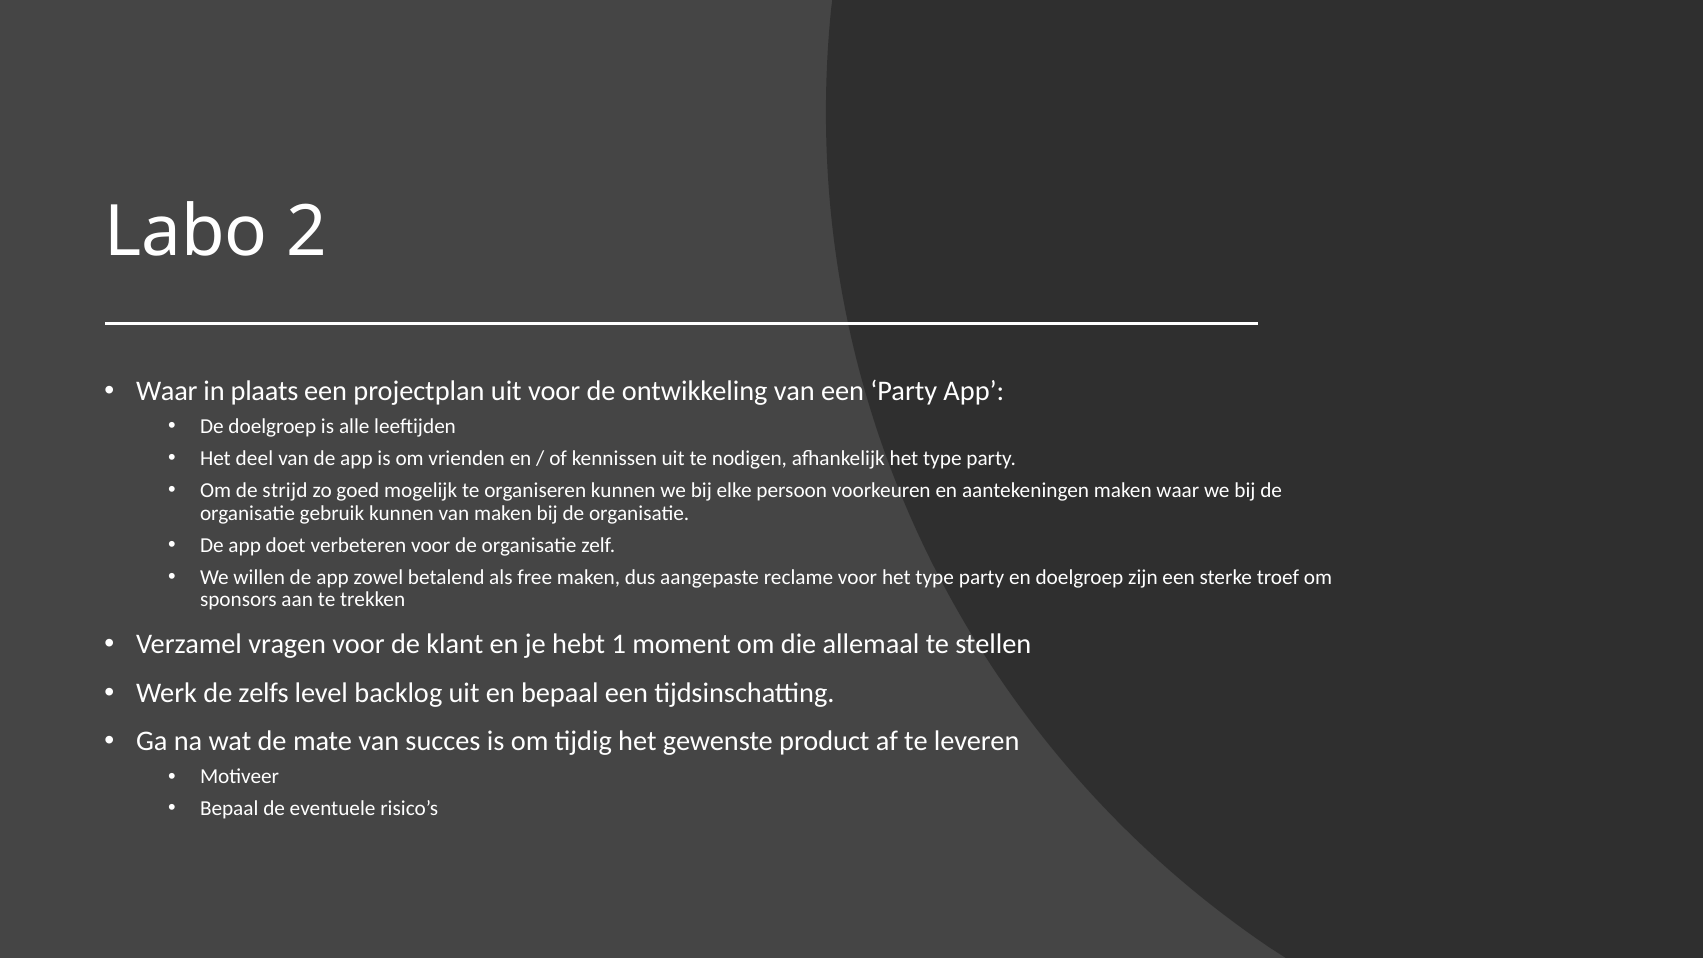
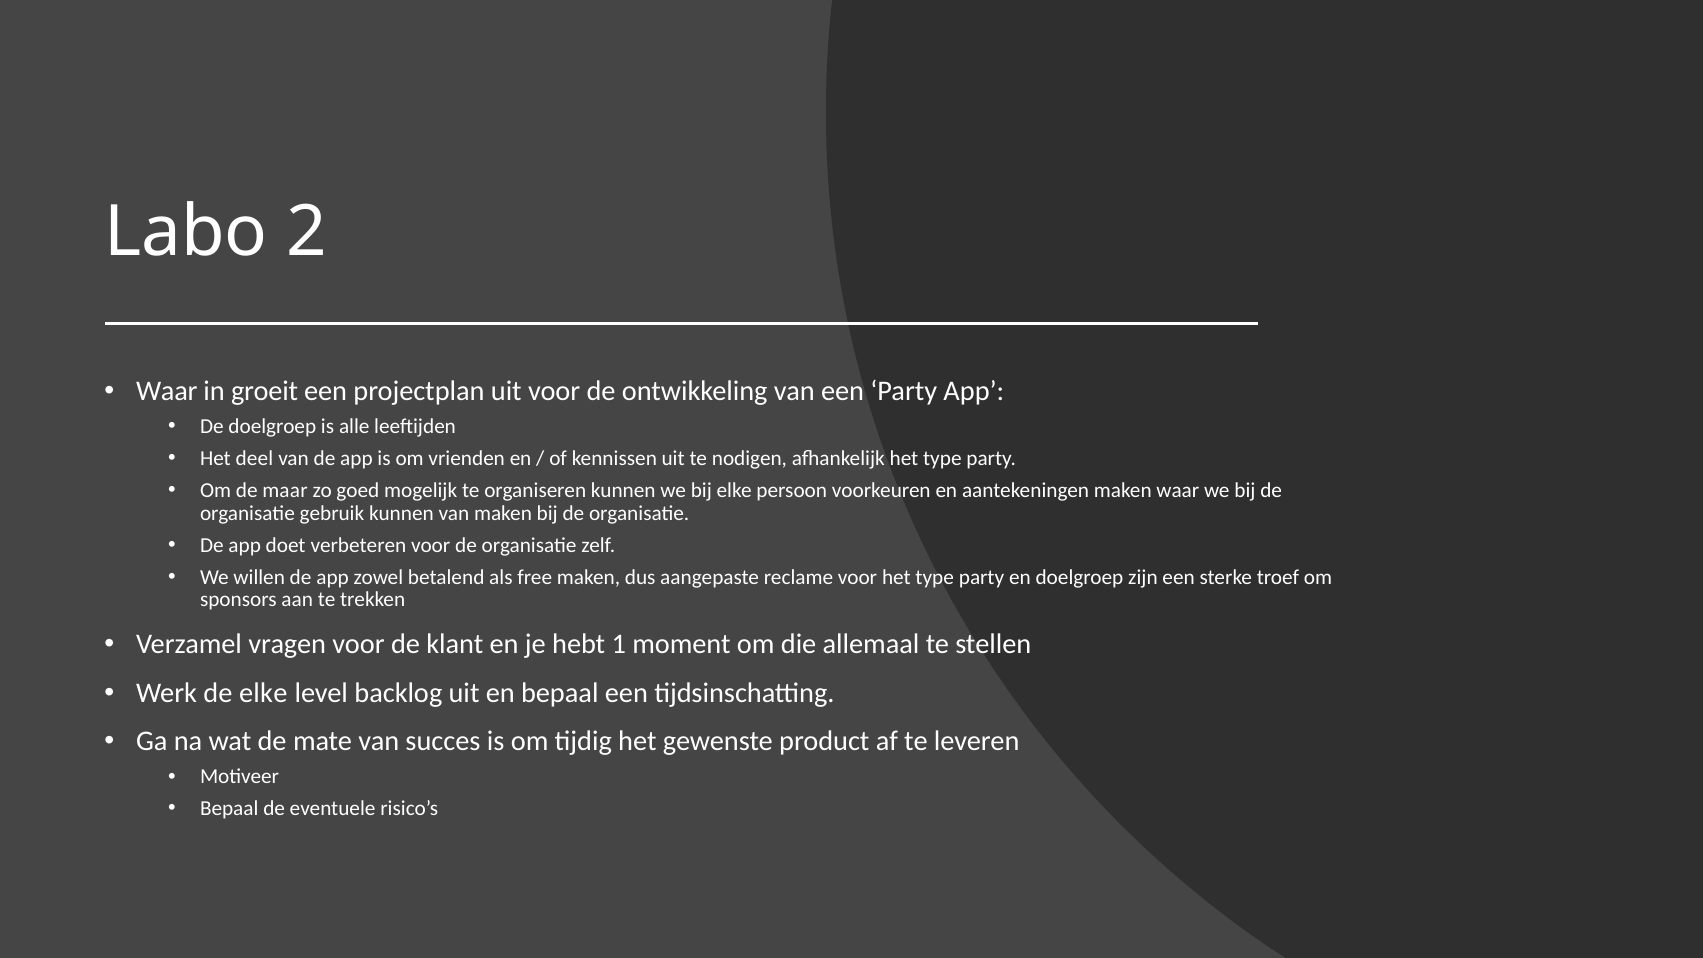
plaats: plaats -> groeit
strijd: strijd -> maar
de zelfs: zelfs -> elke
